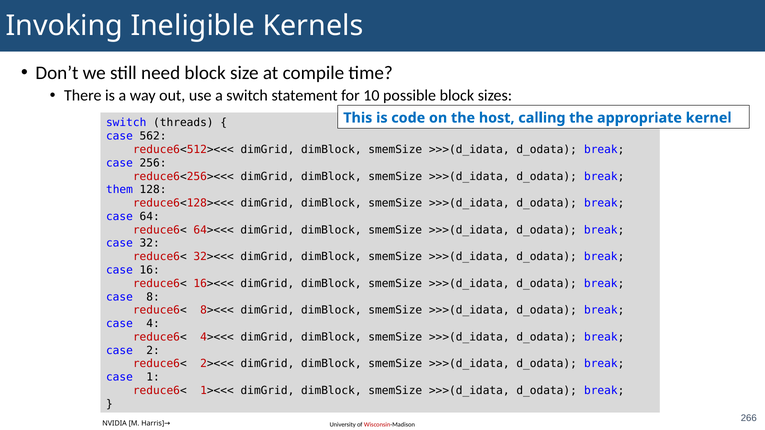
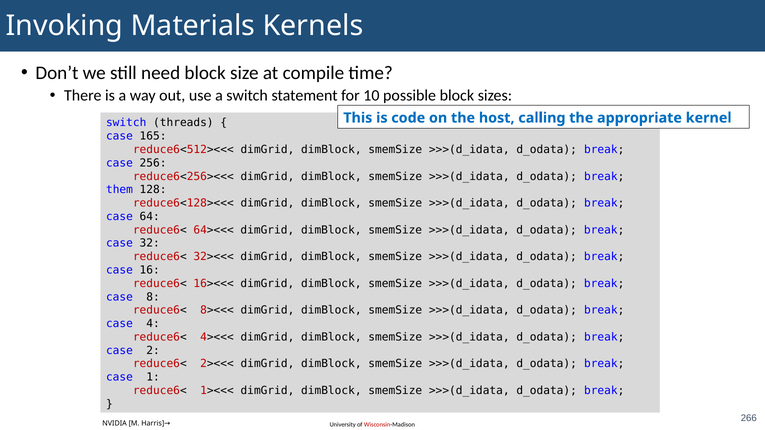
Ineligible: Ineligible -> Materials
562: 562 -> 165
